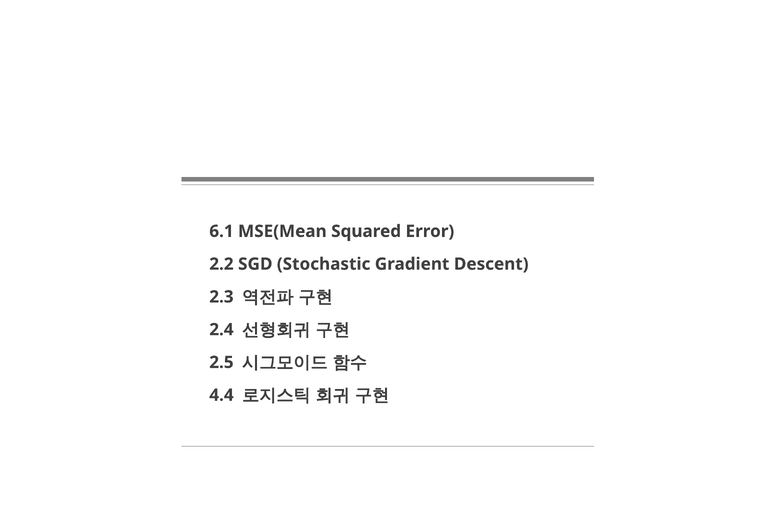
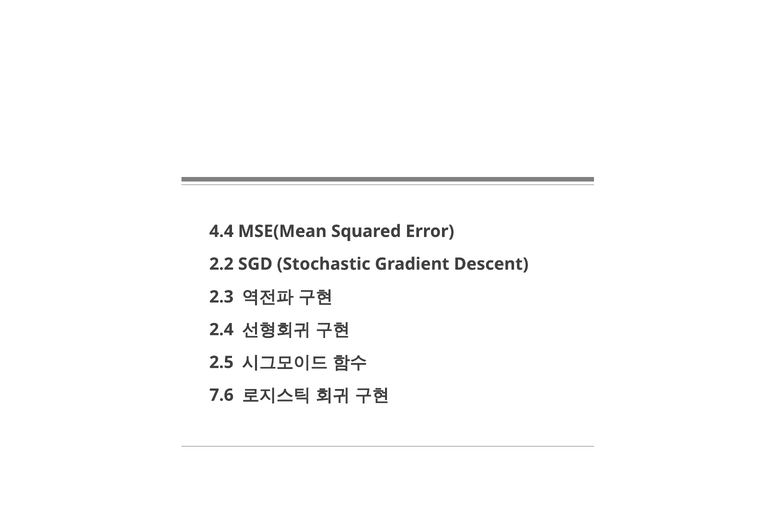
6.1: 6.1 -> 4.4
4.4: 4.4 -> 7.6
